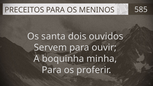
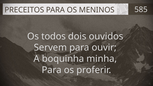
santa: santa -> todos
